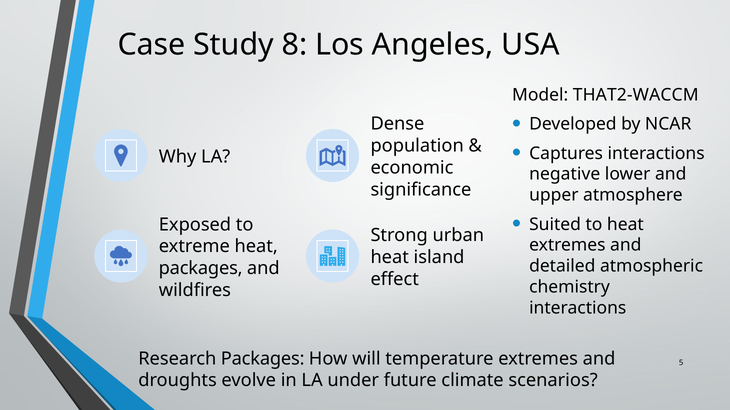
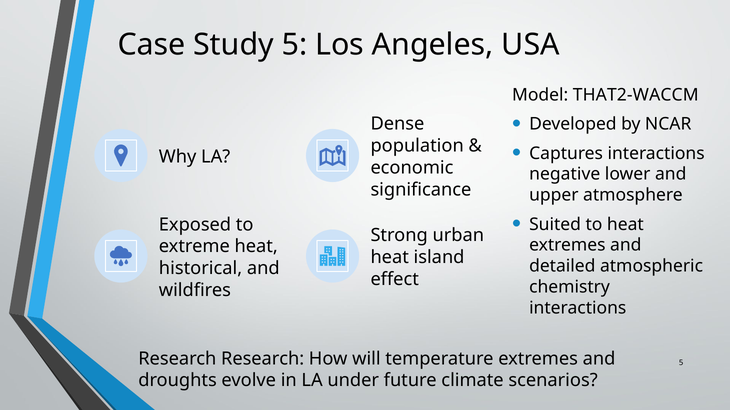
Study 8: 8 -> 5
packages at (201, 269): packages -> historical
Research Packages: Packages -> Research
